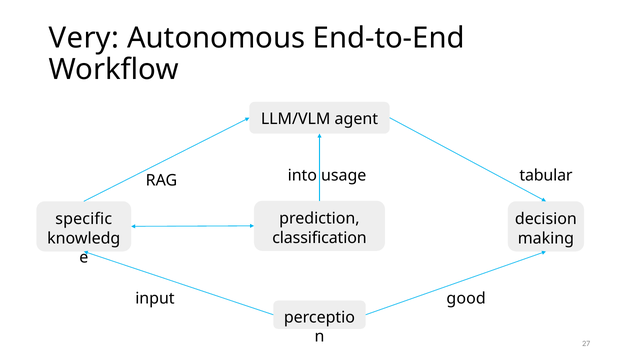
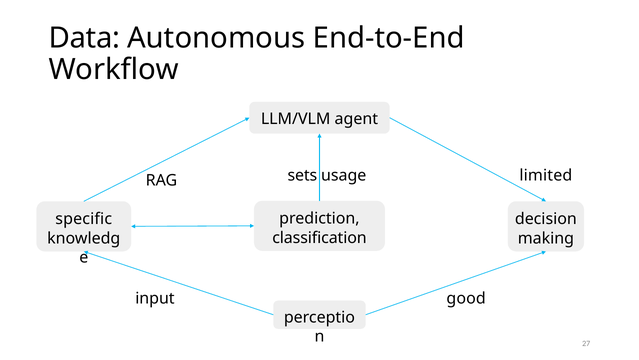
Very: Very -> Data
into: into -> sets
tabular: tabular -> limited
